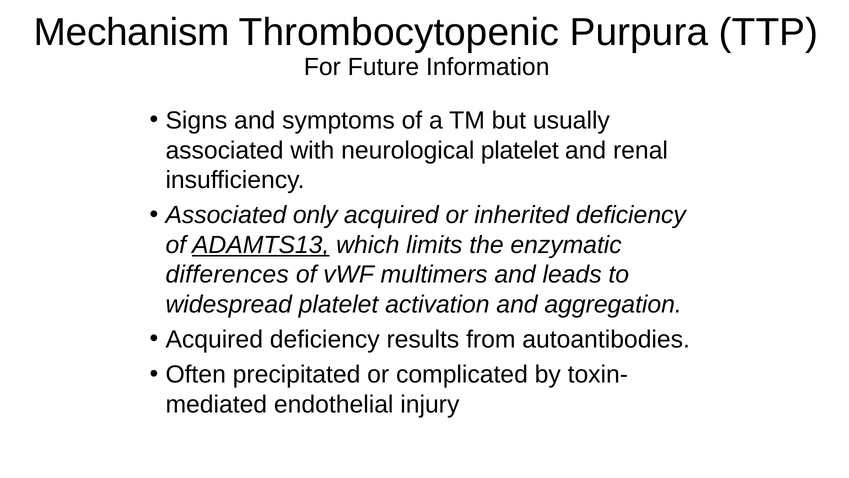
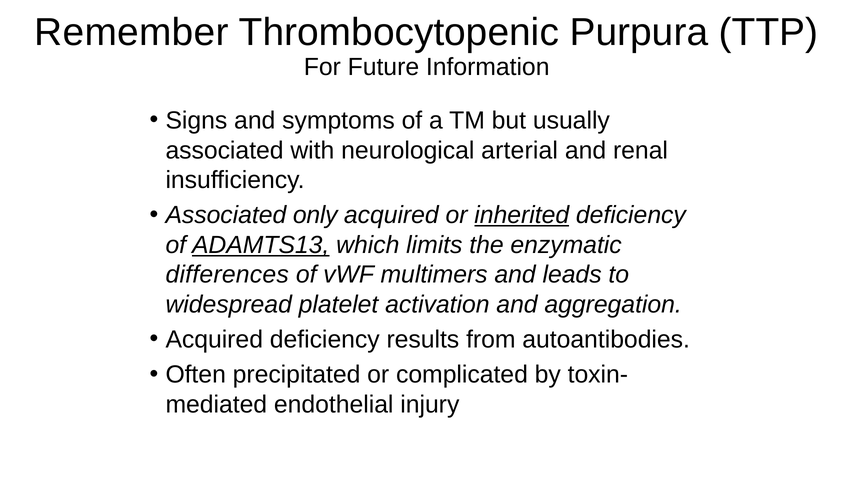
Mechanism: Mechanism -> Remember
neurological platelet: platelet -> arterial
inherited underline: none -> present
